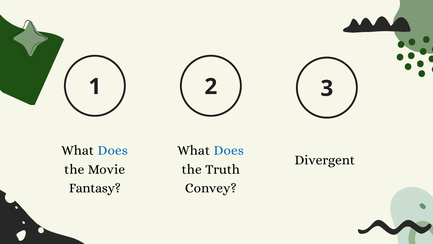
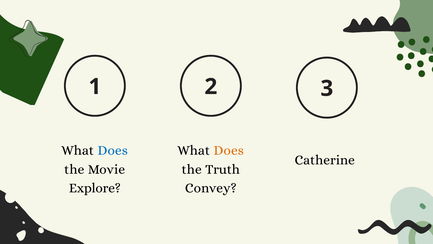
Does at (229, 150) colour: blue -> orange
Divergent: Divergent -> Catherine
Fantasy: Fantasy -> Explore
